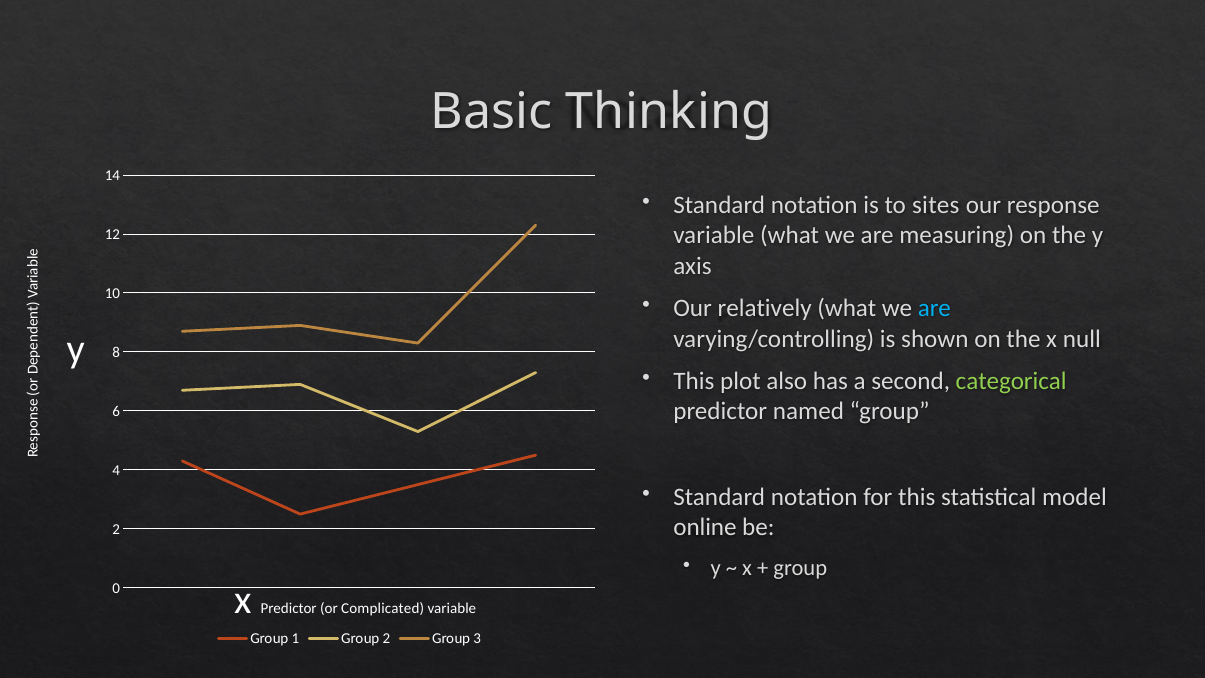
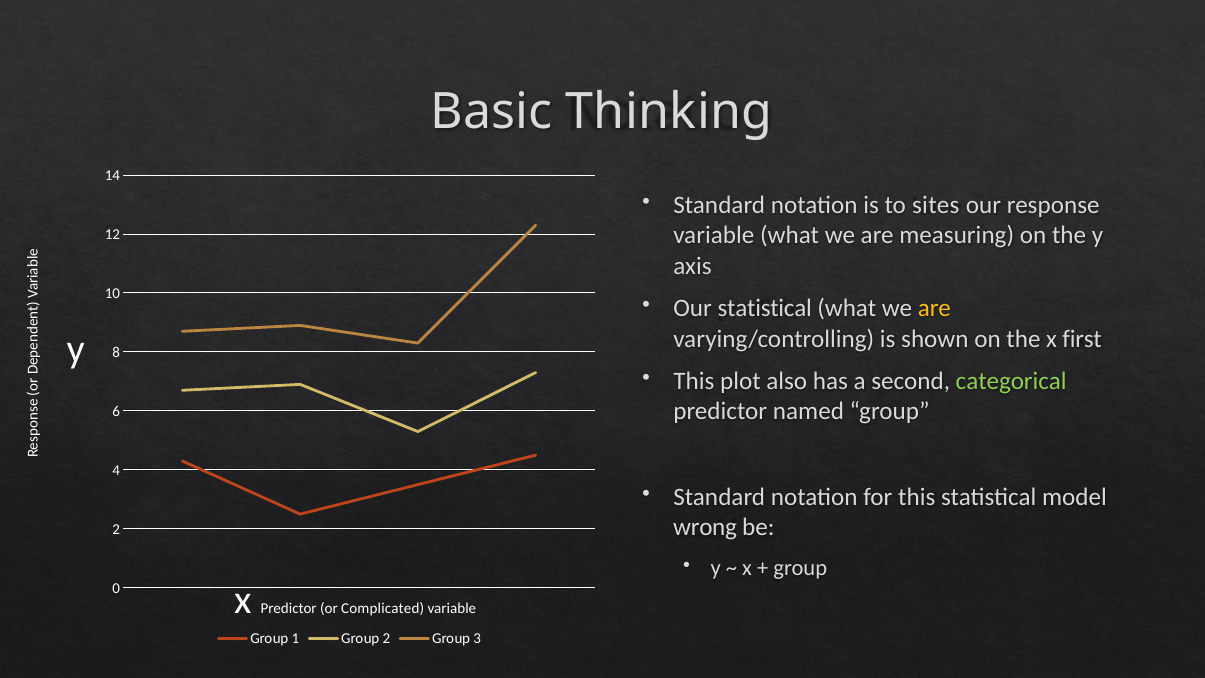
Our relatively: relatively -> statistical
are at (934, 308) colour: light blue -> yellow
null: null -> first
online: online -> wrong
